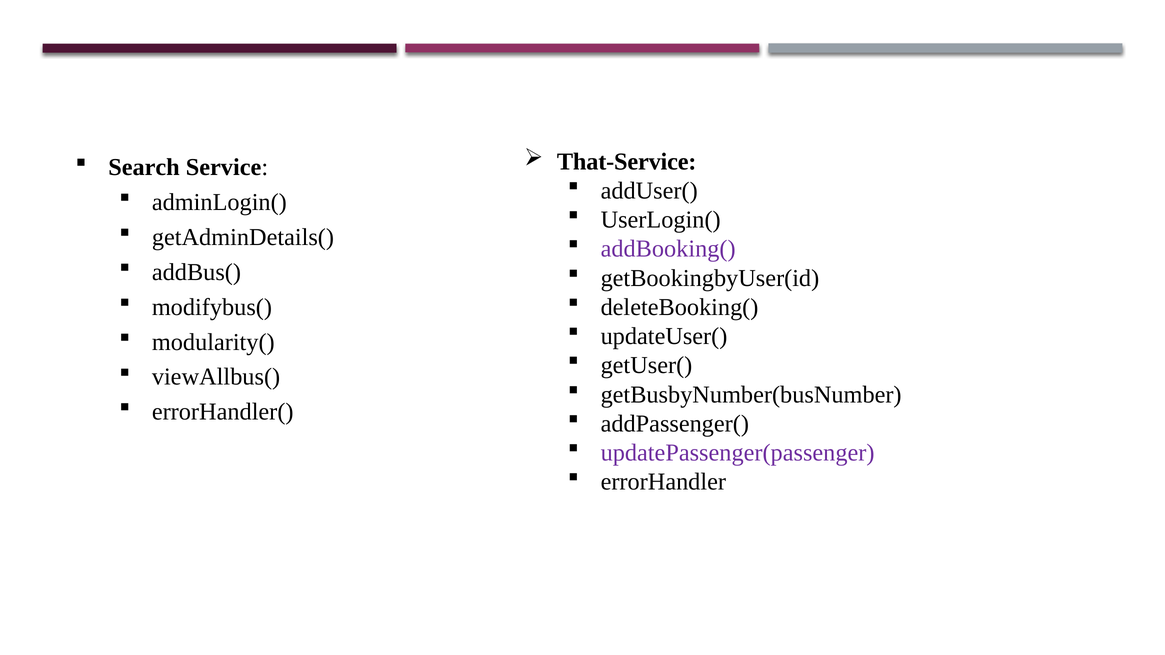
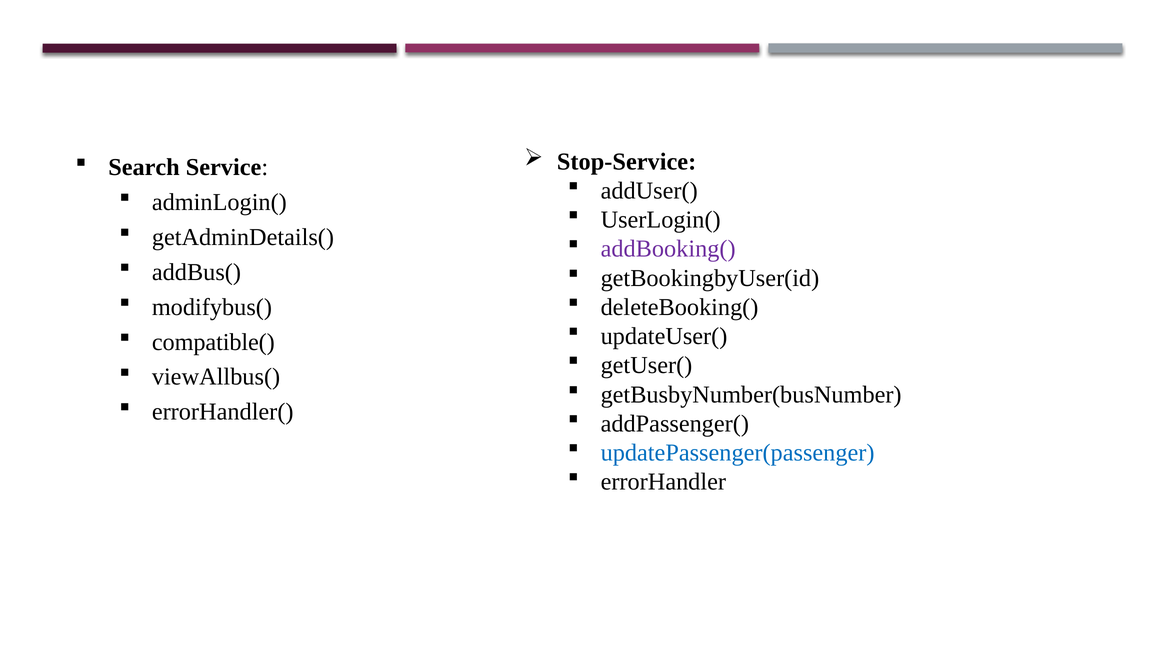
That-Service: That-Service -> Stop-Service
modularity(: modularity( -> compatible(
updatePassenger(passenger colour: purple -> blue
